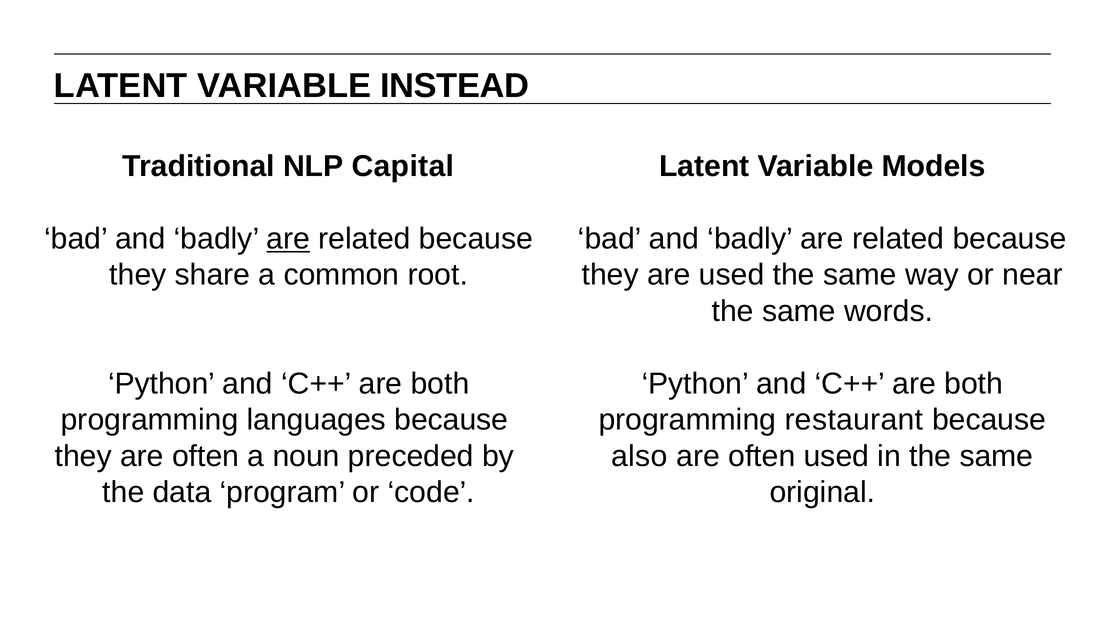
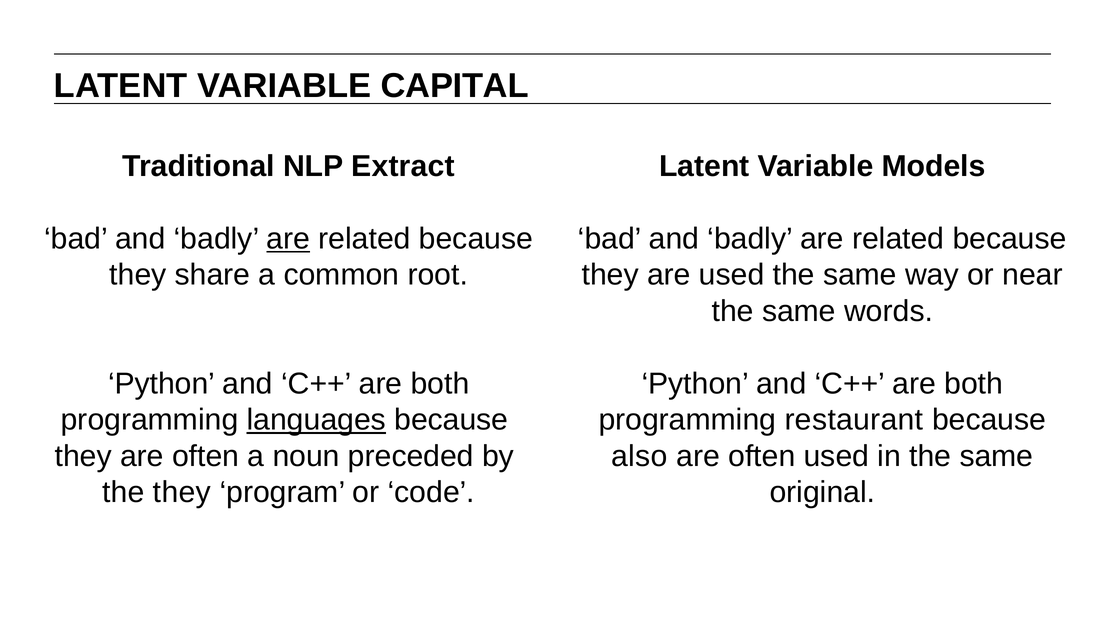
INSTEAD: INSTEAD -> CAPITAL
Capital: Capital -> Extract
languages underline: none -> present
the data: data -> they
